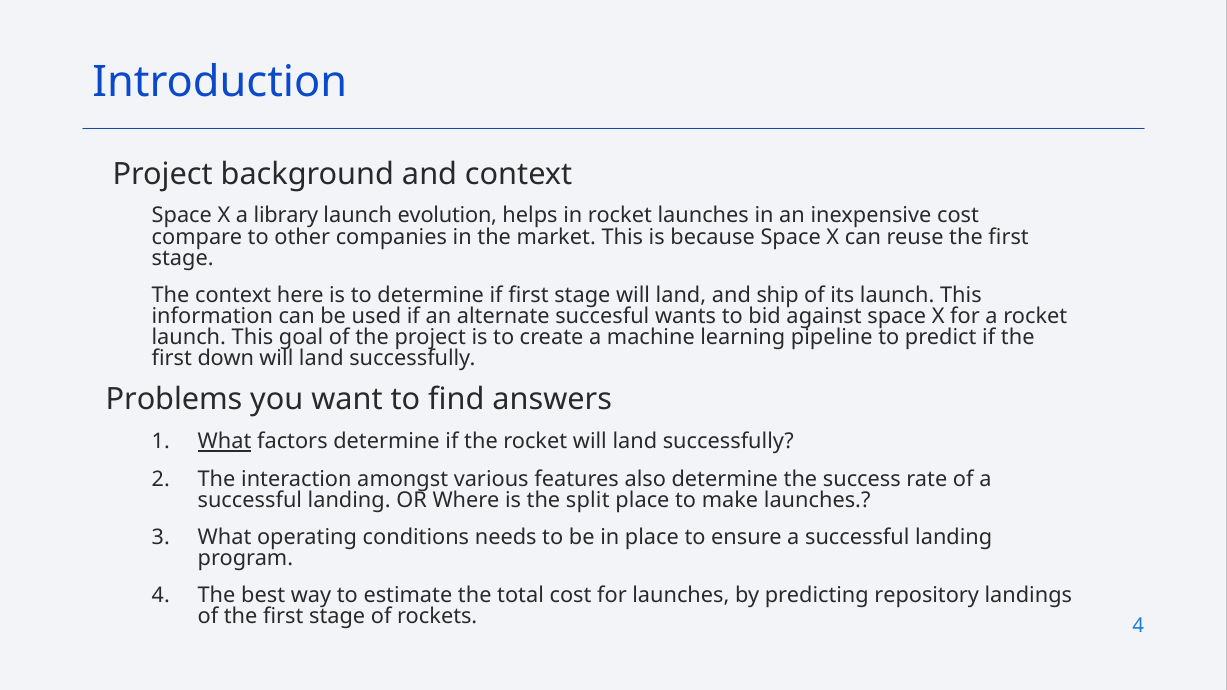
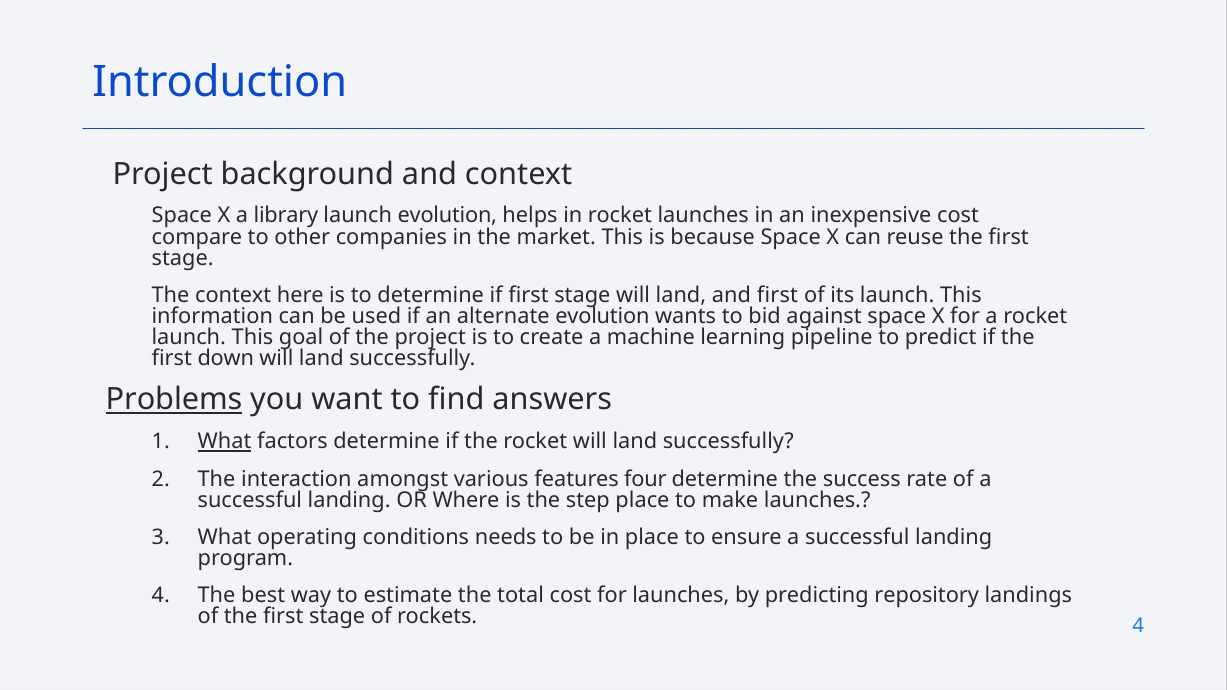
and ship: ship -> first
alternate succesful: succesful -> evolution
Problems underline: none -> present
also: also -> four
split: split -> step
